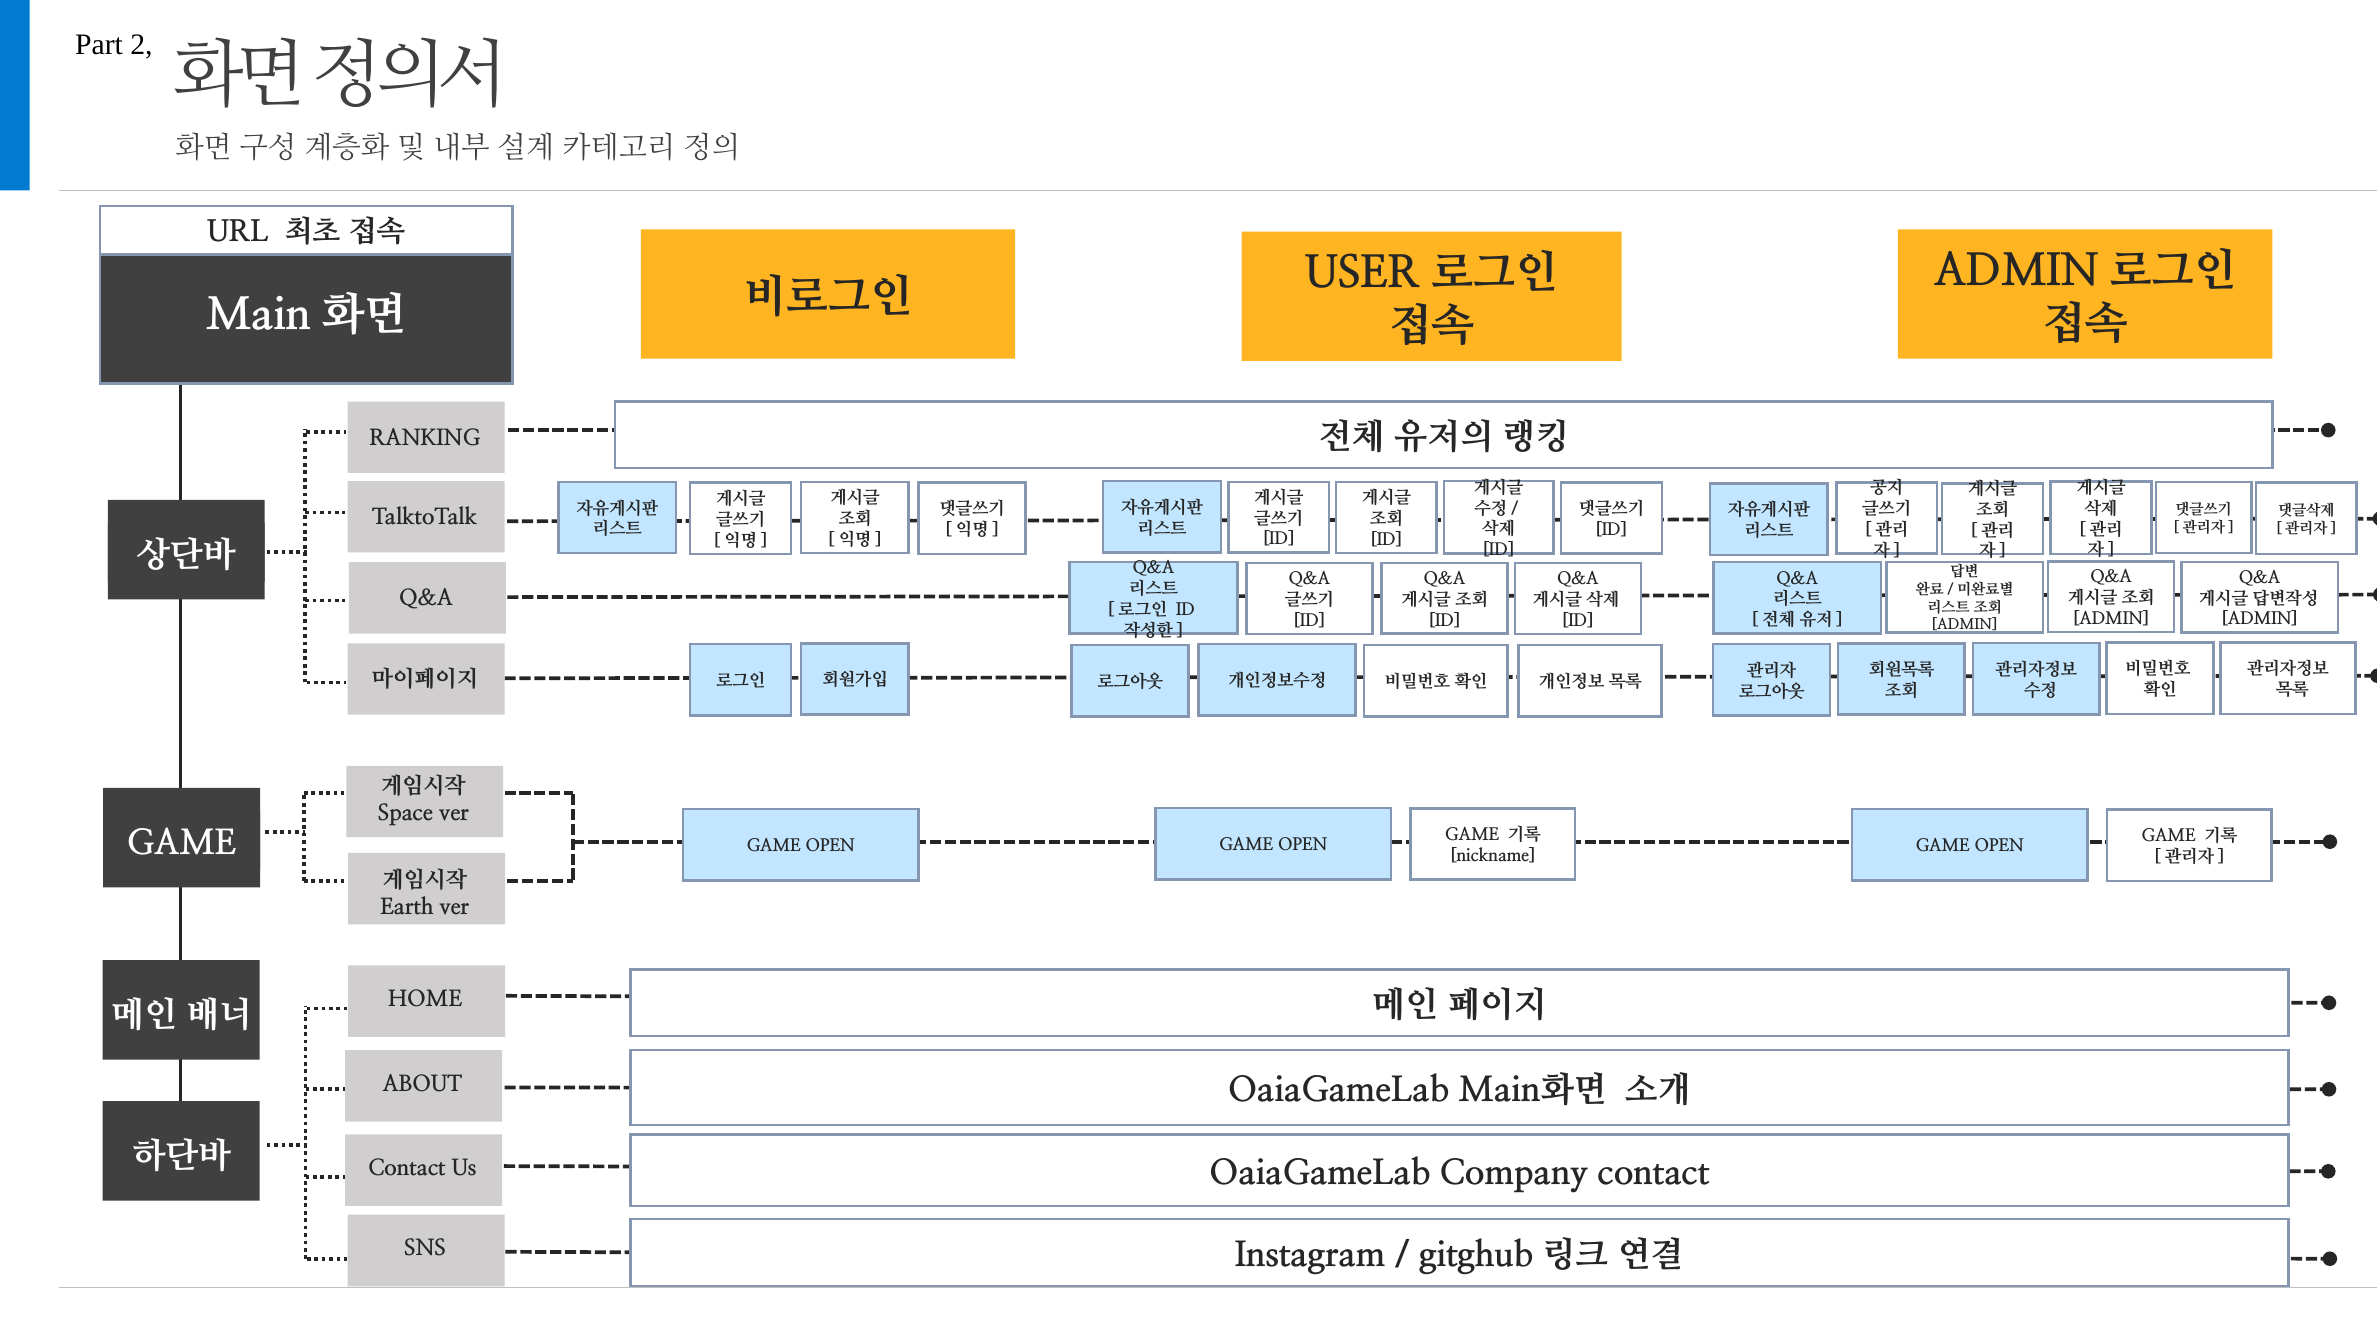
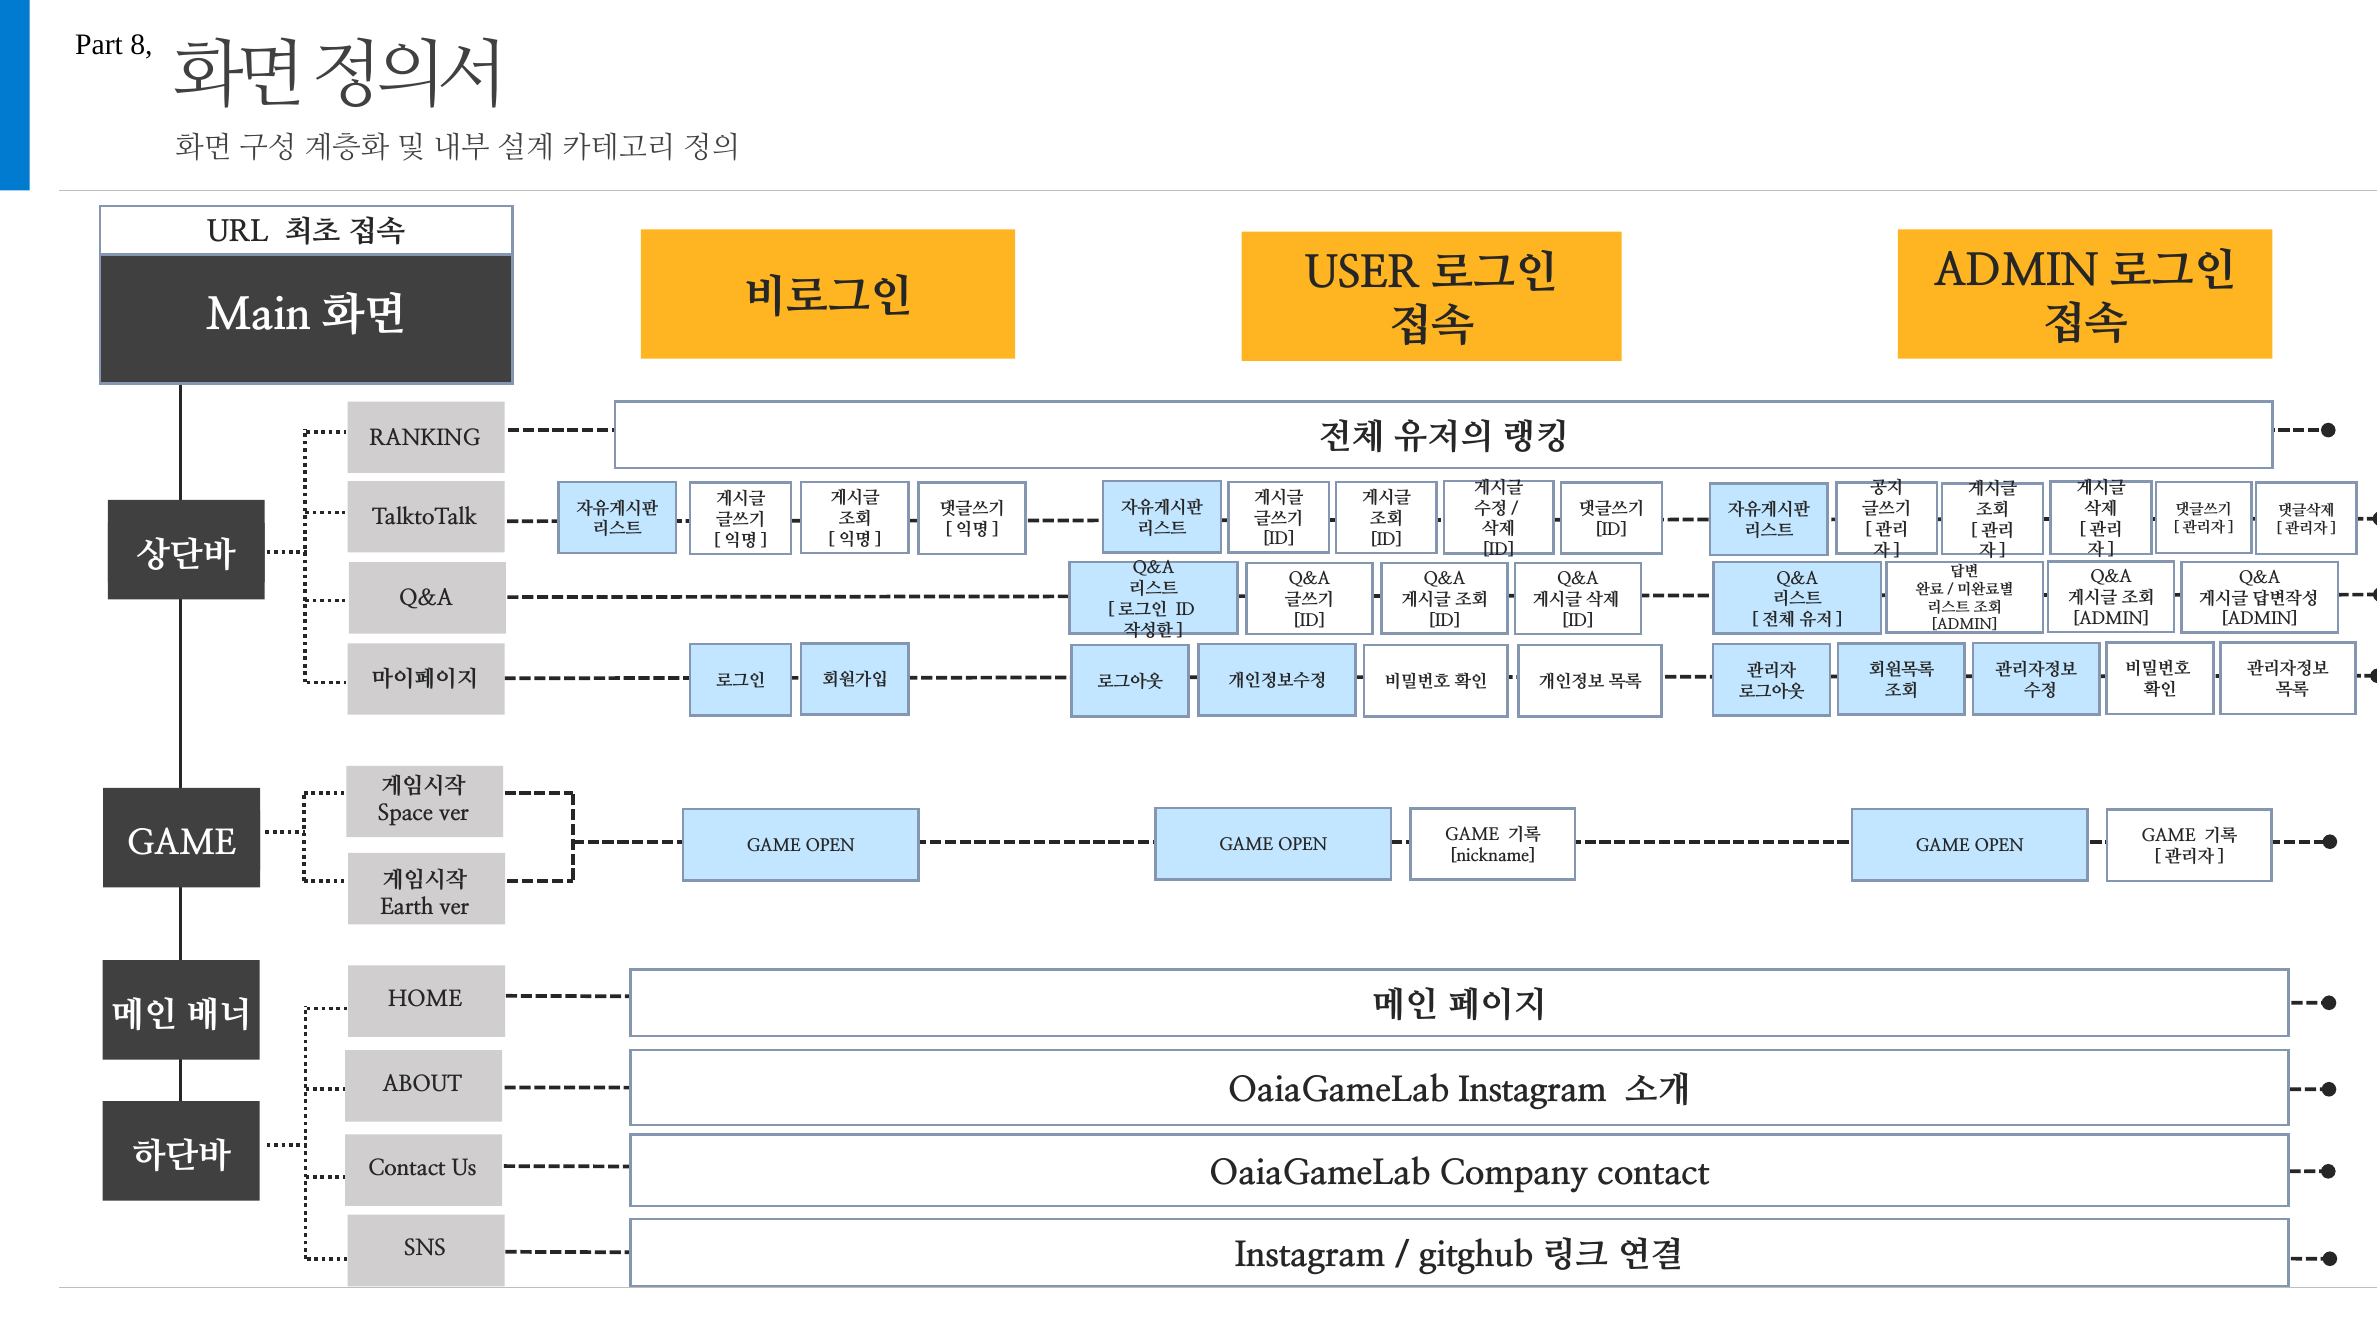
2: 2 -> 8
OaiaGameLab Main화면: Main화면 -> Instagram
